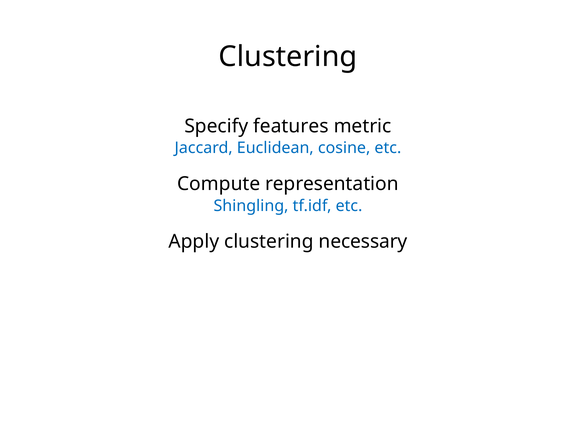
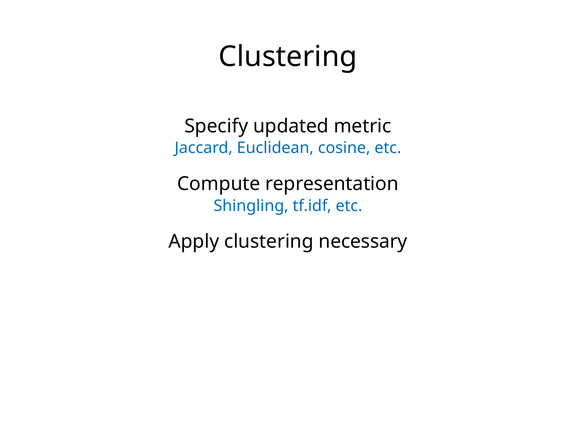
features: features -> updated
